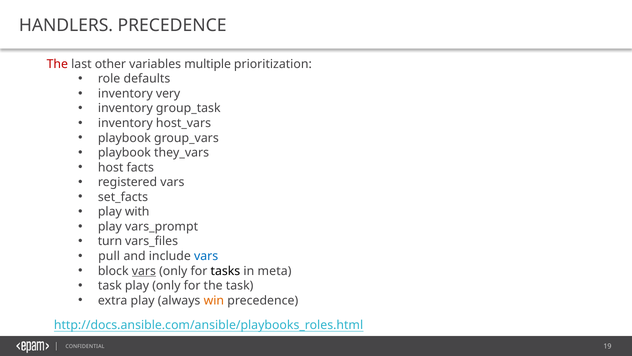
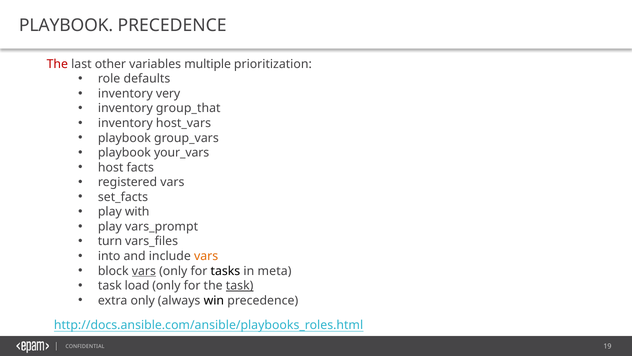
HANDLERS at (66, 25): HANDLERS -> PLAYBOOK
group_task: group_task -> group_that
they_vars: they_vars -> your_vars
pull: pull -> into
vars at (206, 256) colour: blue -> orange
task play: play -> load
task at (240, 285) underline: none -> present
extra play: play -> only
win colour: orange -> black
